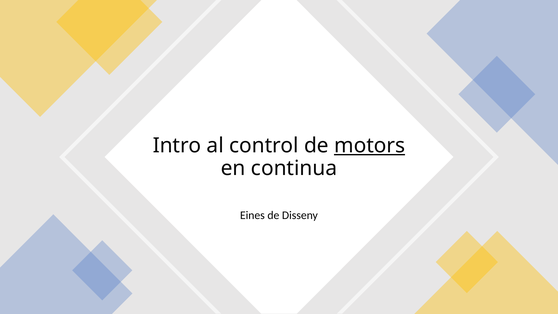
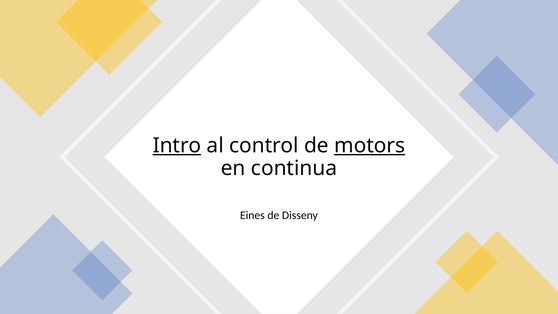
Intro underline: none -> present
